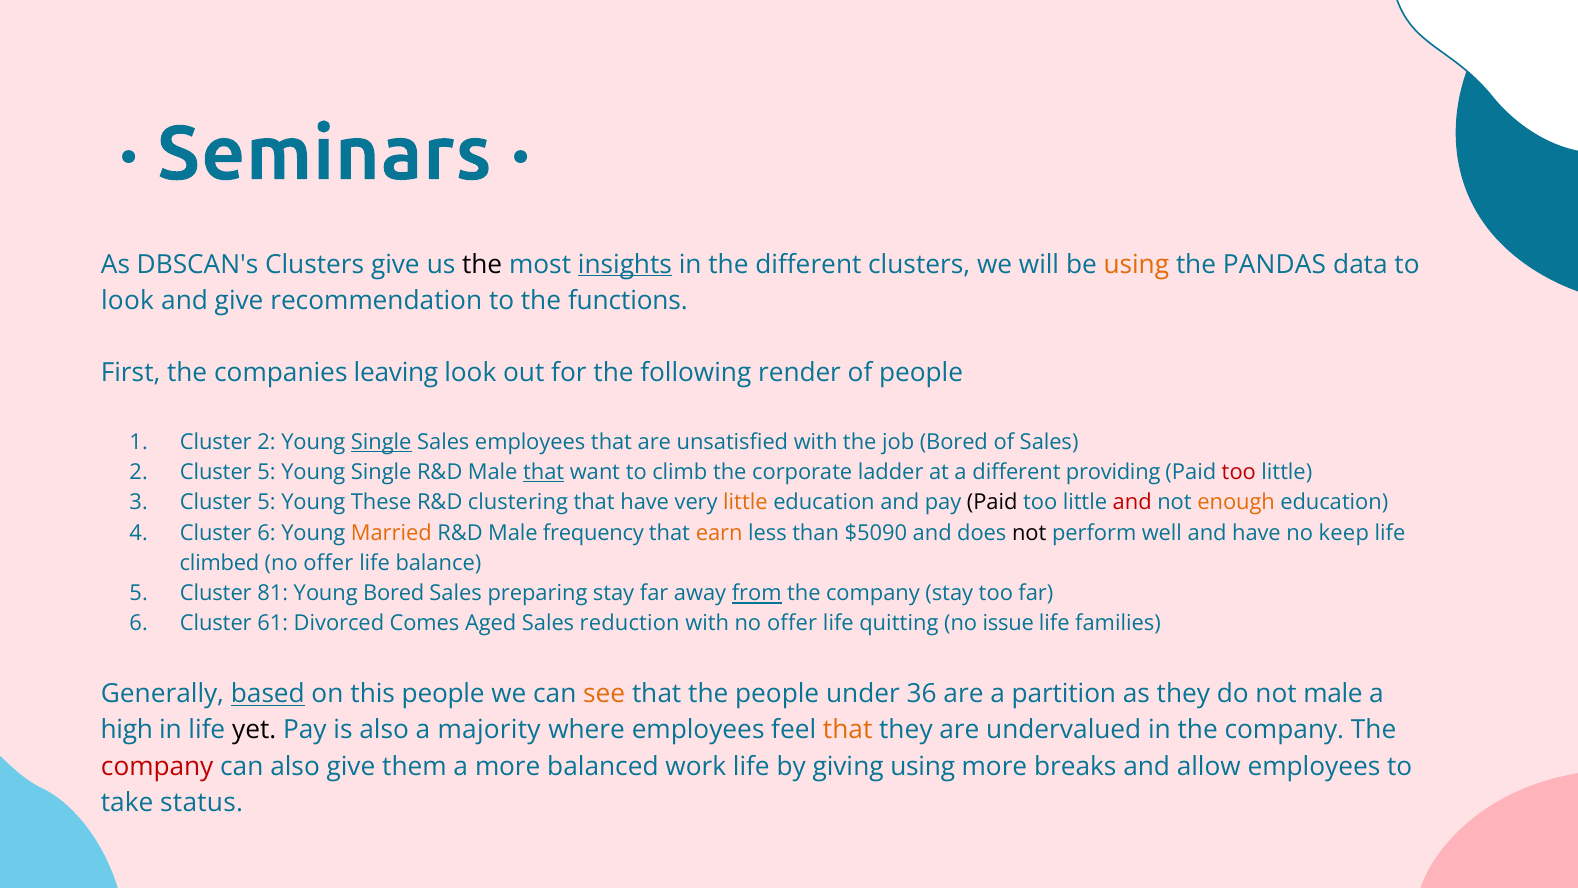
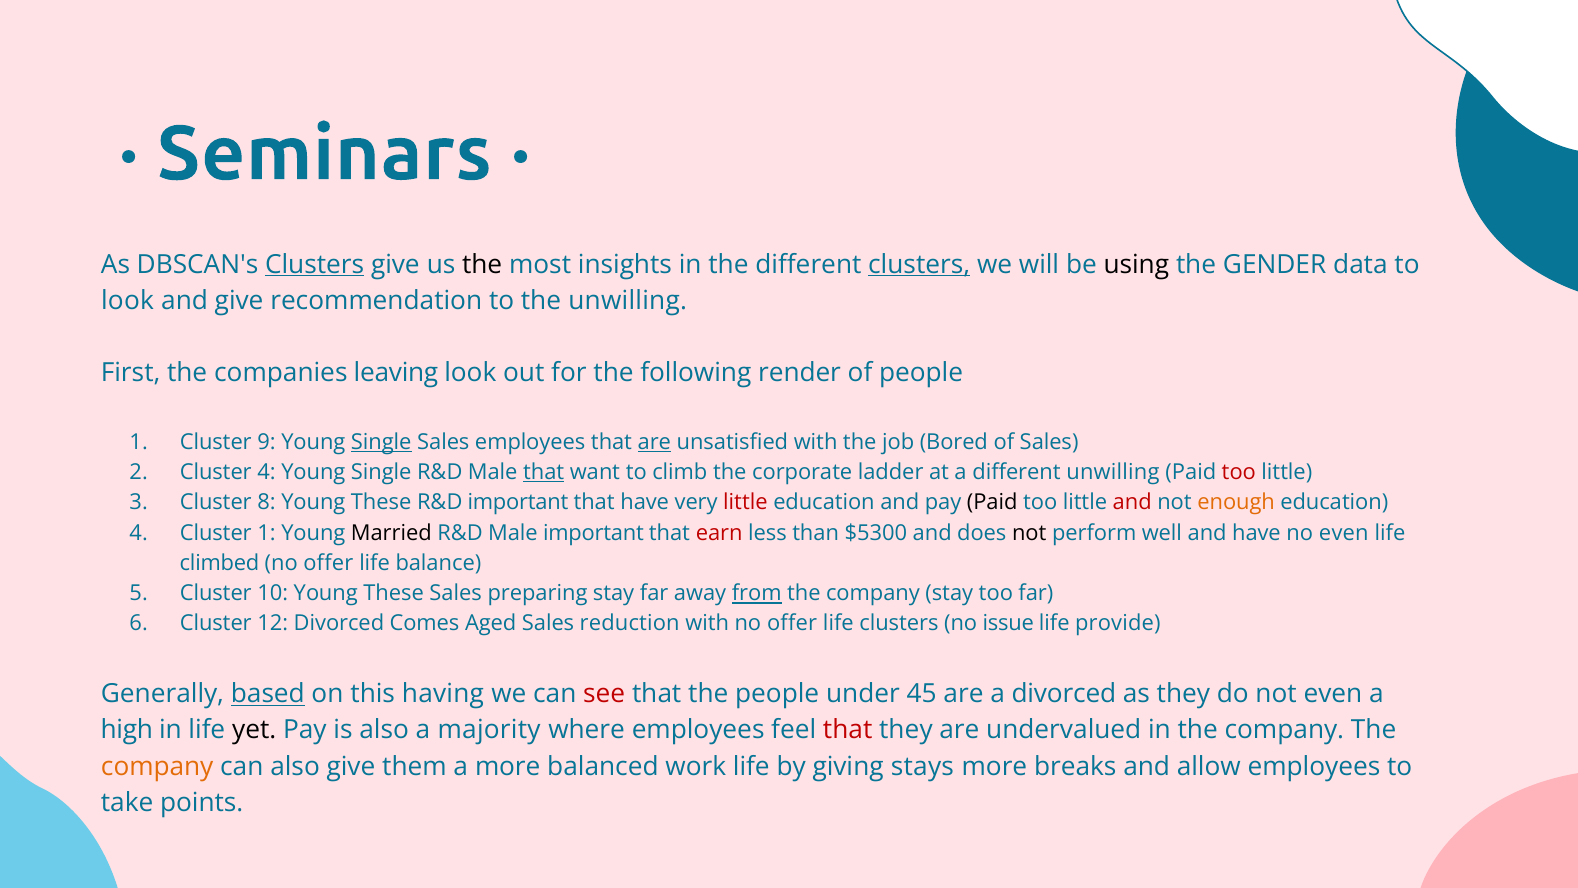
Clusters at (315, 264) underline: none -> present
insights underline: present -> none
clusters at (919, 264) underline: none -> present
using at (1136, 264) colour: orange -> black
PANDAS: PANDAS -> GENDER
the functions: functions -> unwilling
Cluster 2: 2 -> 9
are at (654, 442) underline: none -> present
2 Cluster 5: 5 -> 4
different providing: providing -> unwilling
5 at (267, 502): 5 -> 8
R&D clustering: clustering -> important
little at (745, 502) colour: orange -> red
Cluster 6: 6 -> 1
Married colour: orange -> black
Male frequency: frequency -> important
earn colour: orange -> red
$5090: $5090 -> $5300
no keep: keep -> even
81: 81 -> 10
Bored at (394, 593): Bored -> These
61: 61 -> 12
life quitting: quitting -> clusters
families: families -> provide
this people: people -> having
see colour: orange -> red
36: 36 -> 45
a partition: partition -> divorced
not male: male -> even
that at (848, 730) colour: orange -> red
company at (157, 766) colour: red -> orange
giving using: using -> stays
status: status -> points
